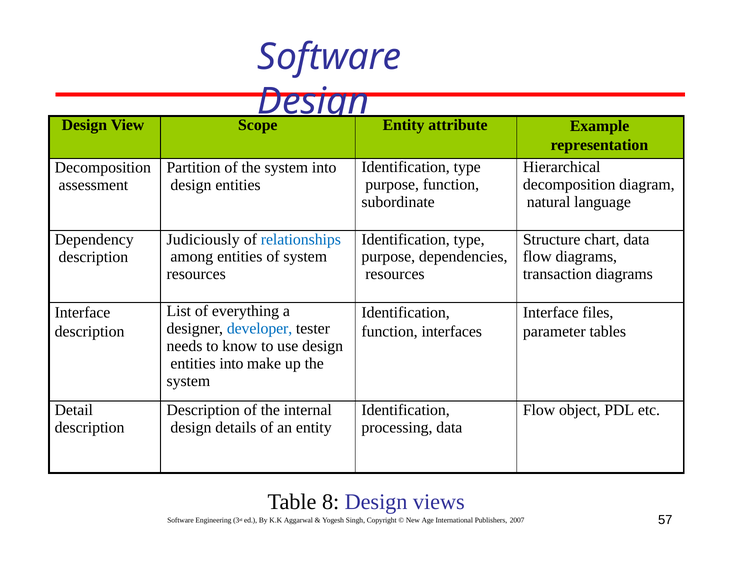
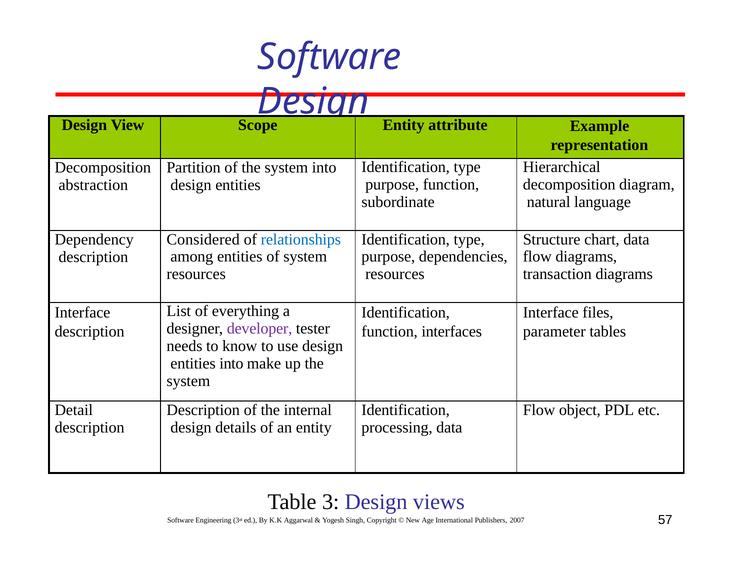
assessment: assessment -> abstraction
Judiciously: Judiciously -> Considered
developer colour: blue -> purple
8: 8 -> 3
